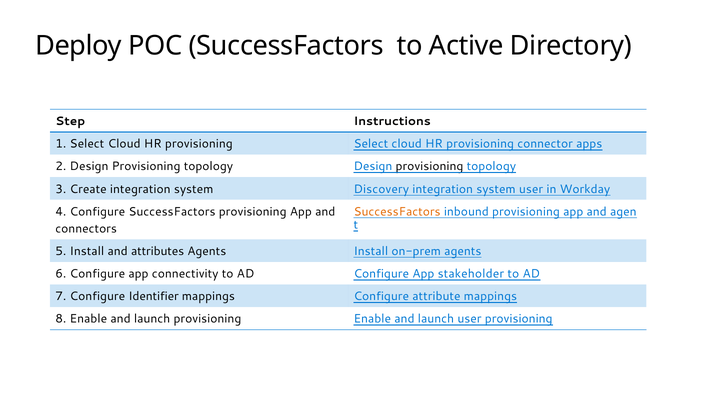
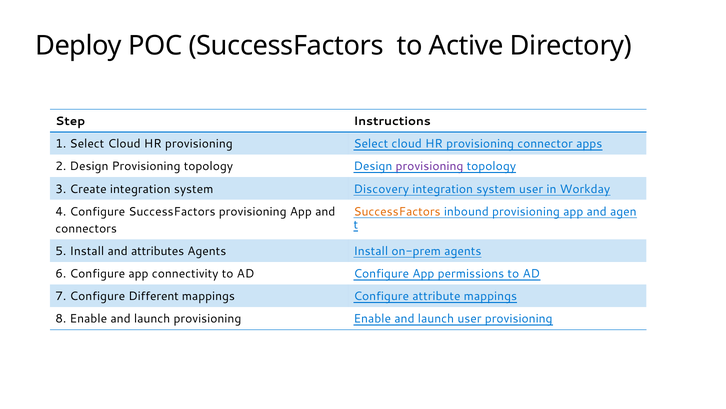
provisioning at (430, 166) colour: black -> purple
stakeholder: stakeholder -> permissions
Identifier: Identifier -> Different
